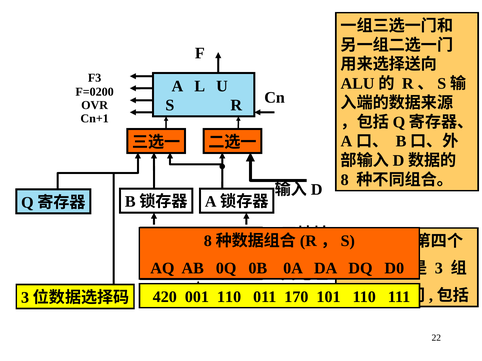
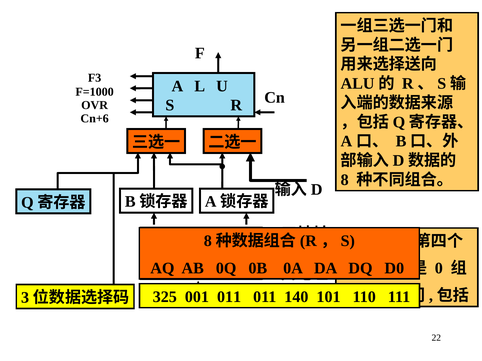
F=0200: F=0200 -> F=1000
Cn+1: Cn+1 -> Cn+6
3: 3 -> 0
420: 420 -> 325
001 110: 110 -> 011
170: 170 -> 140
